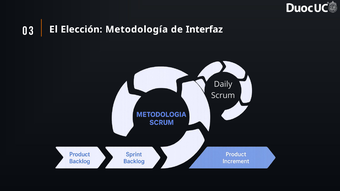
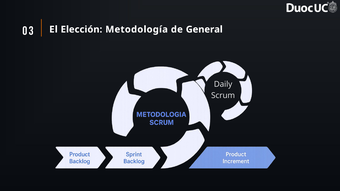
Interfaz: Interfaz -> General
